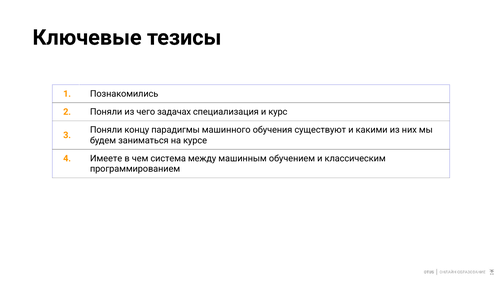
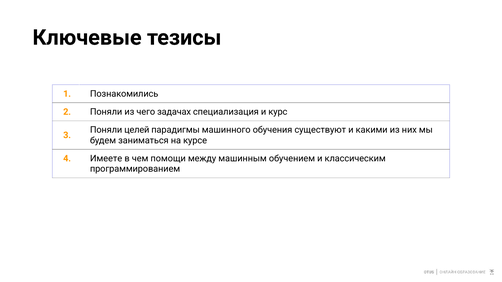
концу: концу -> целей
система: система -> помощи
